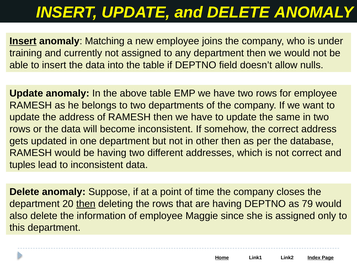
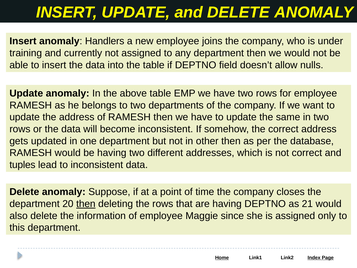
Insert at (23, 41) underline: present -> none
Matching: Matching -> Handlers
79: 79 -> 21
